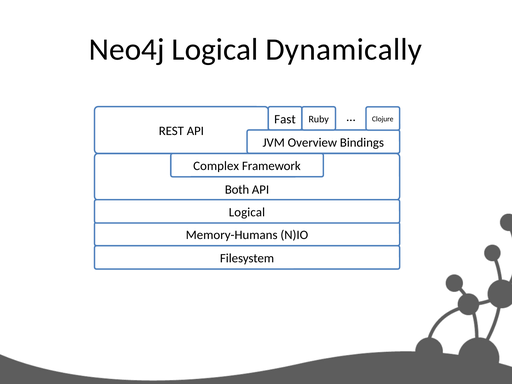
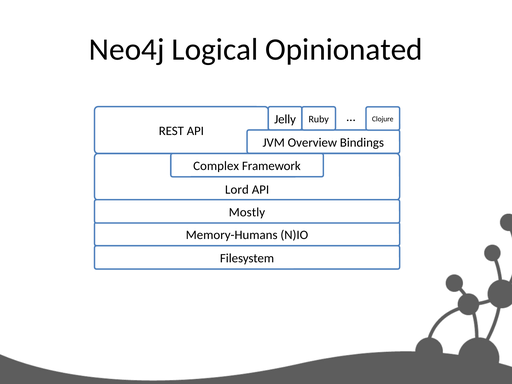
Dynamically: Dynamically -> Opinionated
Fast: Fast -> Jelly
Both: Both -> Lord
Logical at (247, 212): Logical -> Mostly
